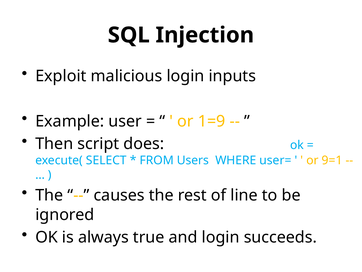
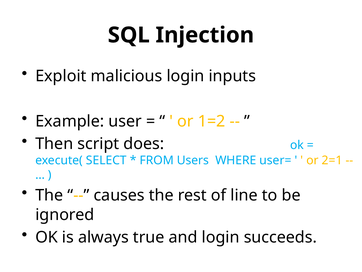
1=9: 1=9 -> 1=2
9=1: 9=1 -> 2=1
